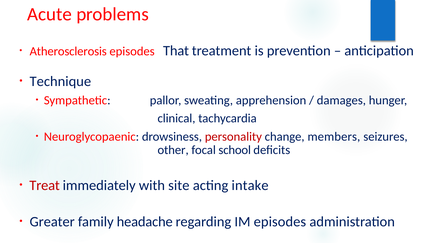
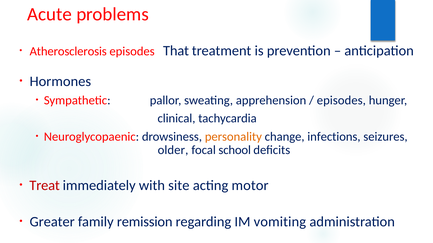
Technique: Technique -> Hormones
damages at (341, 101): damages -> episodes
personality colour: red -> orange
members: members -> infections
other: other -> older
intake: intake -> motor
headache: headache -> remission
IM episodes: episodes -> vomiting
